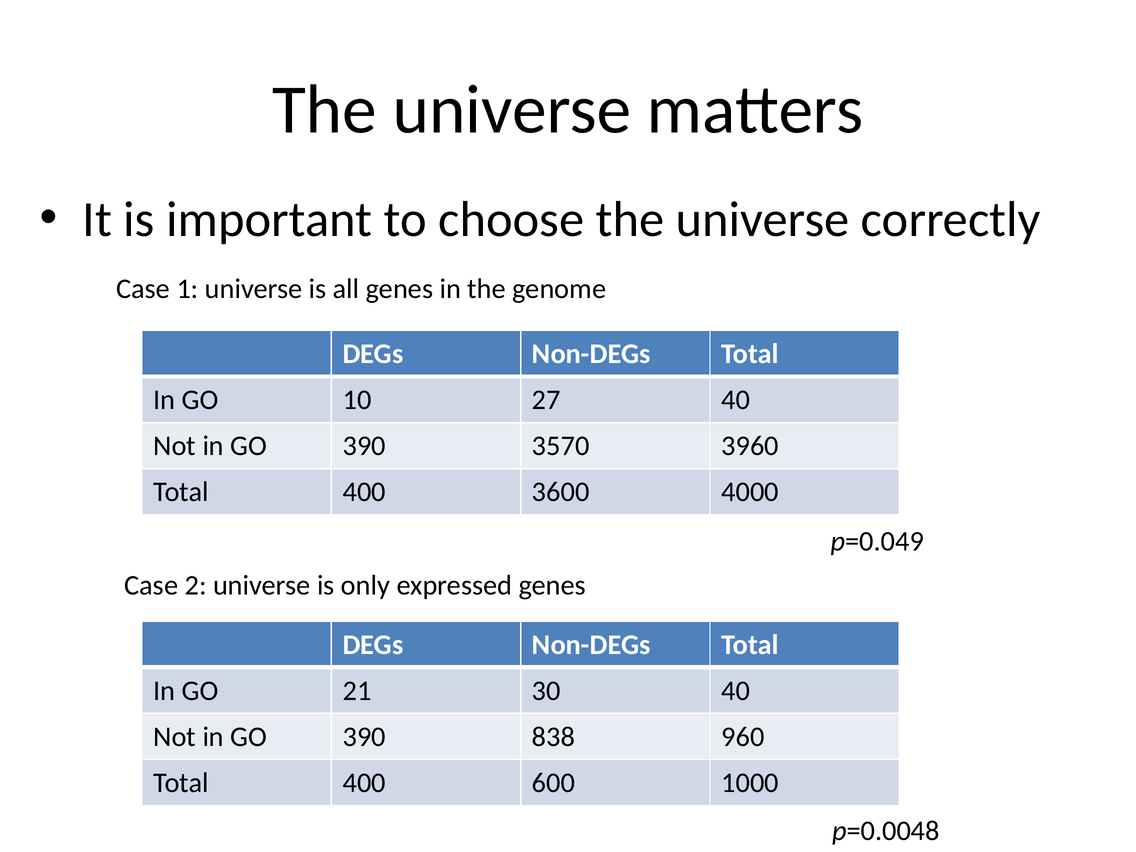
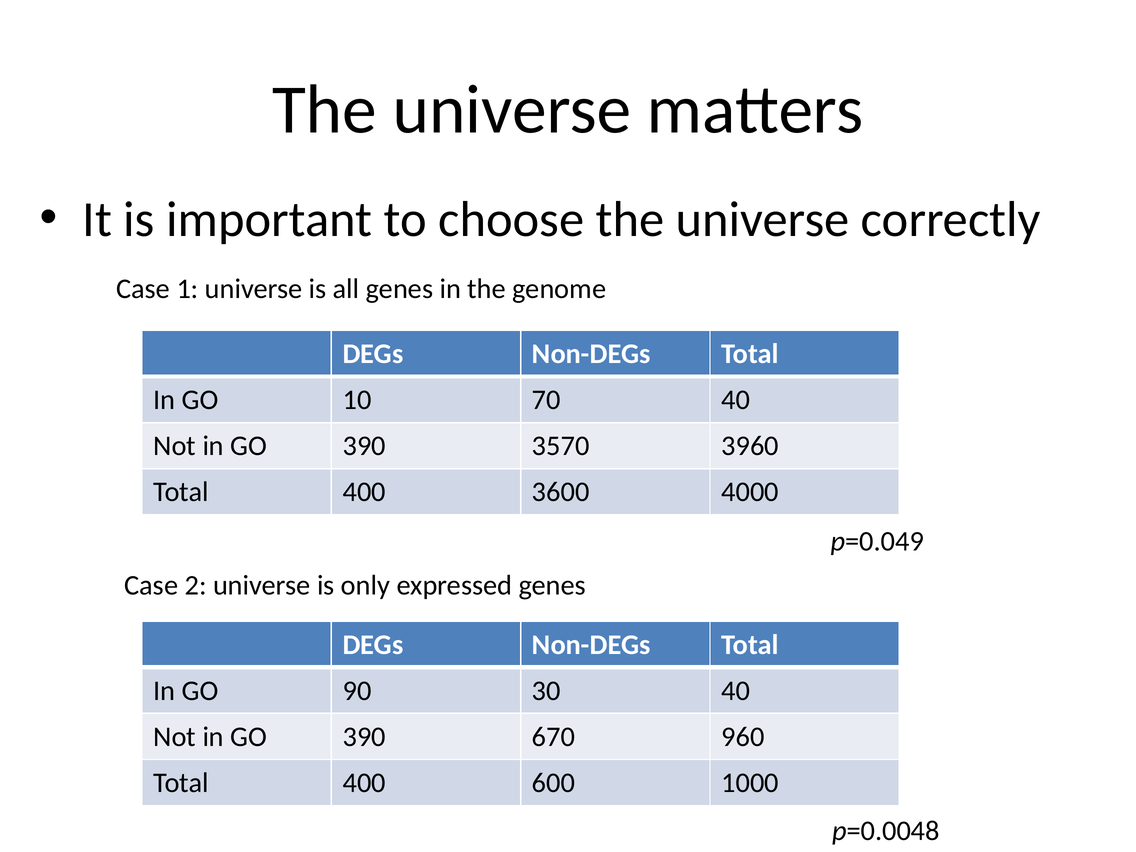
27: 27 -> 70
21: 21 -> 90
838: 838 -> 670
